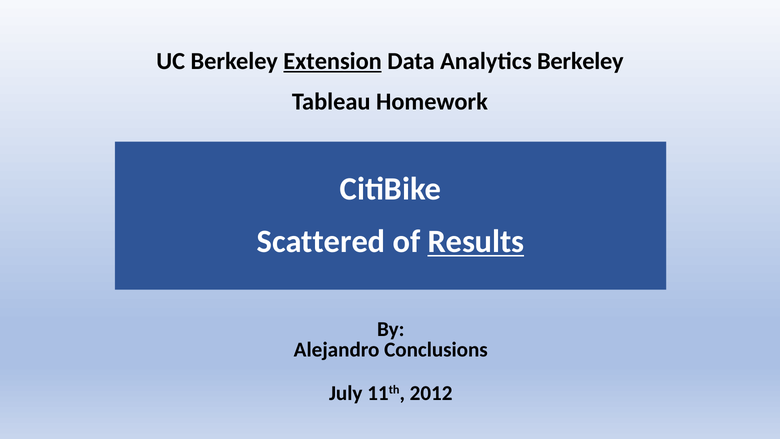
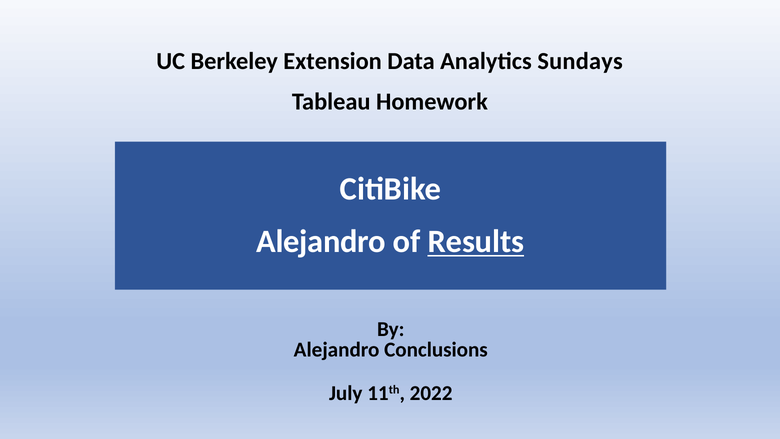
Extension underline: present -> none
Analytics Berkeley: Berkeley -> Sundays
Scattered at (321, 242): Scattered -> Alejandro
2012: 2012 -> 2022
